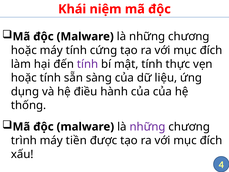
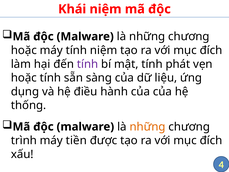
tính cứng: cứng -> niệm
thực: thực -> phát
những at (148, 127) colour: purple -> orange
